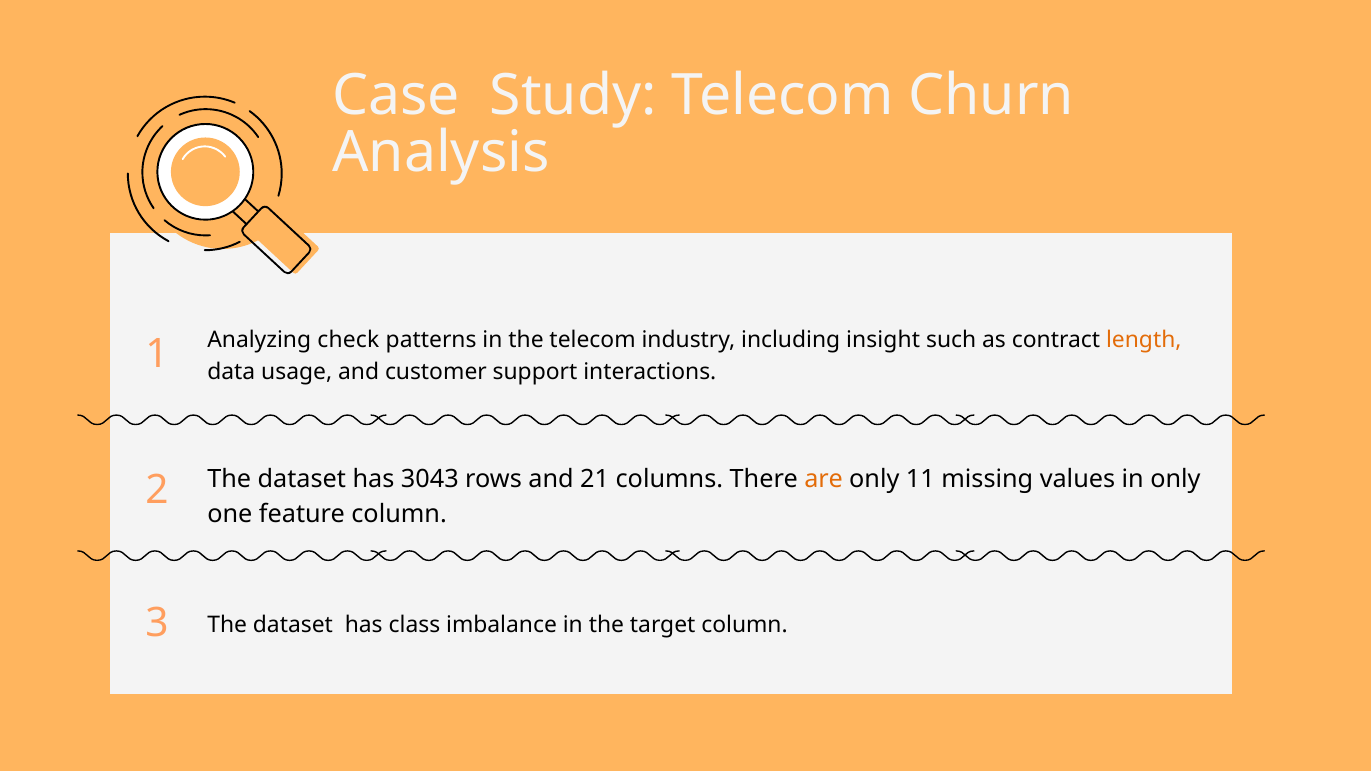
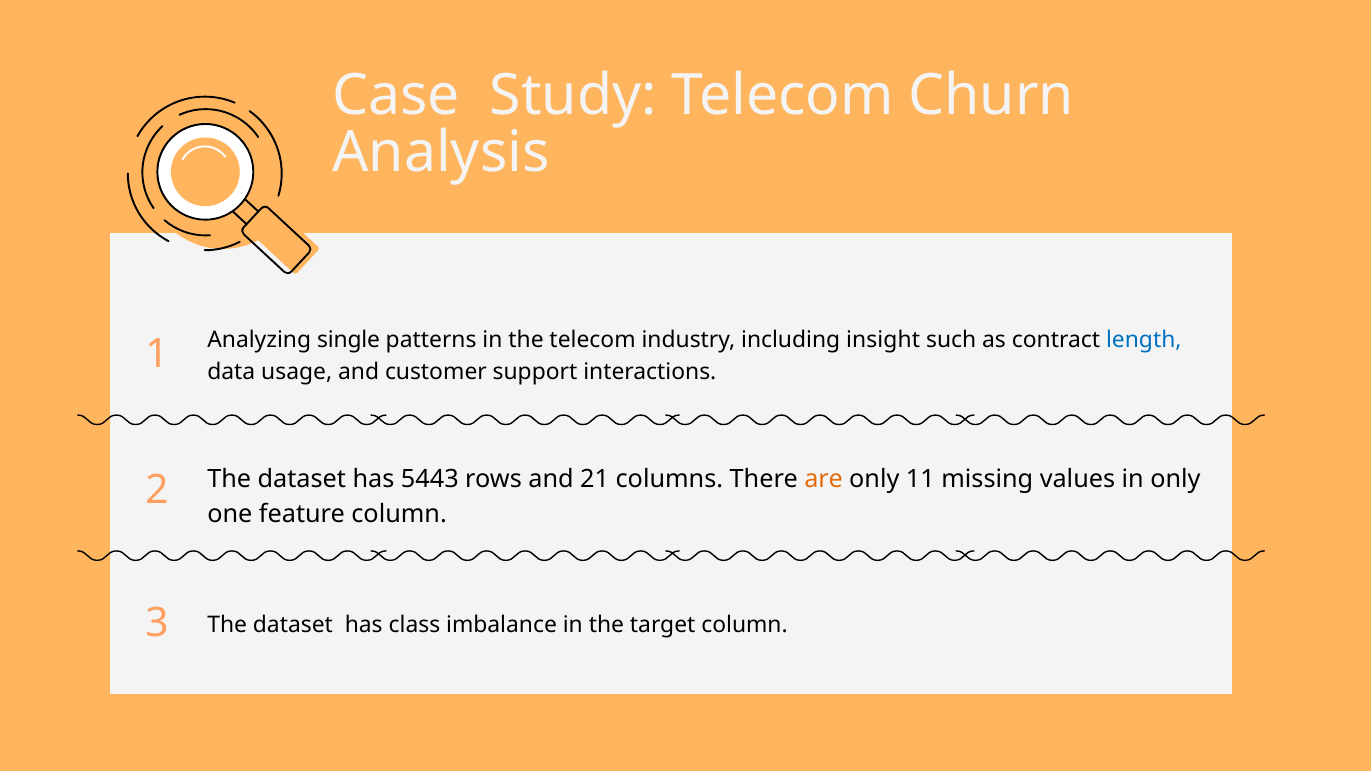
check: check -> single
length colour: orange -> blue
3043: 3043 -> 5443
